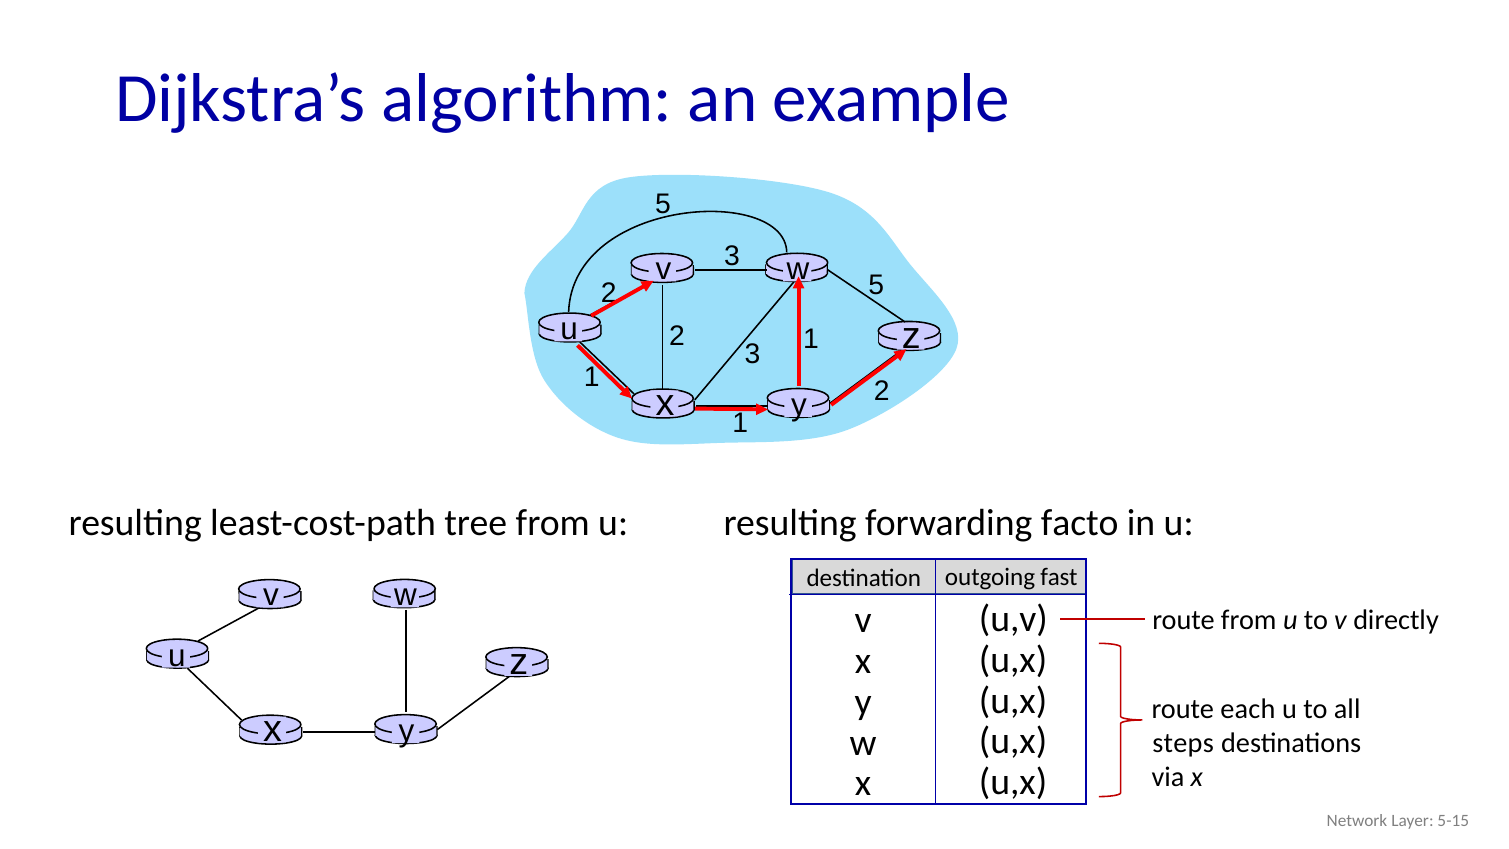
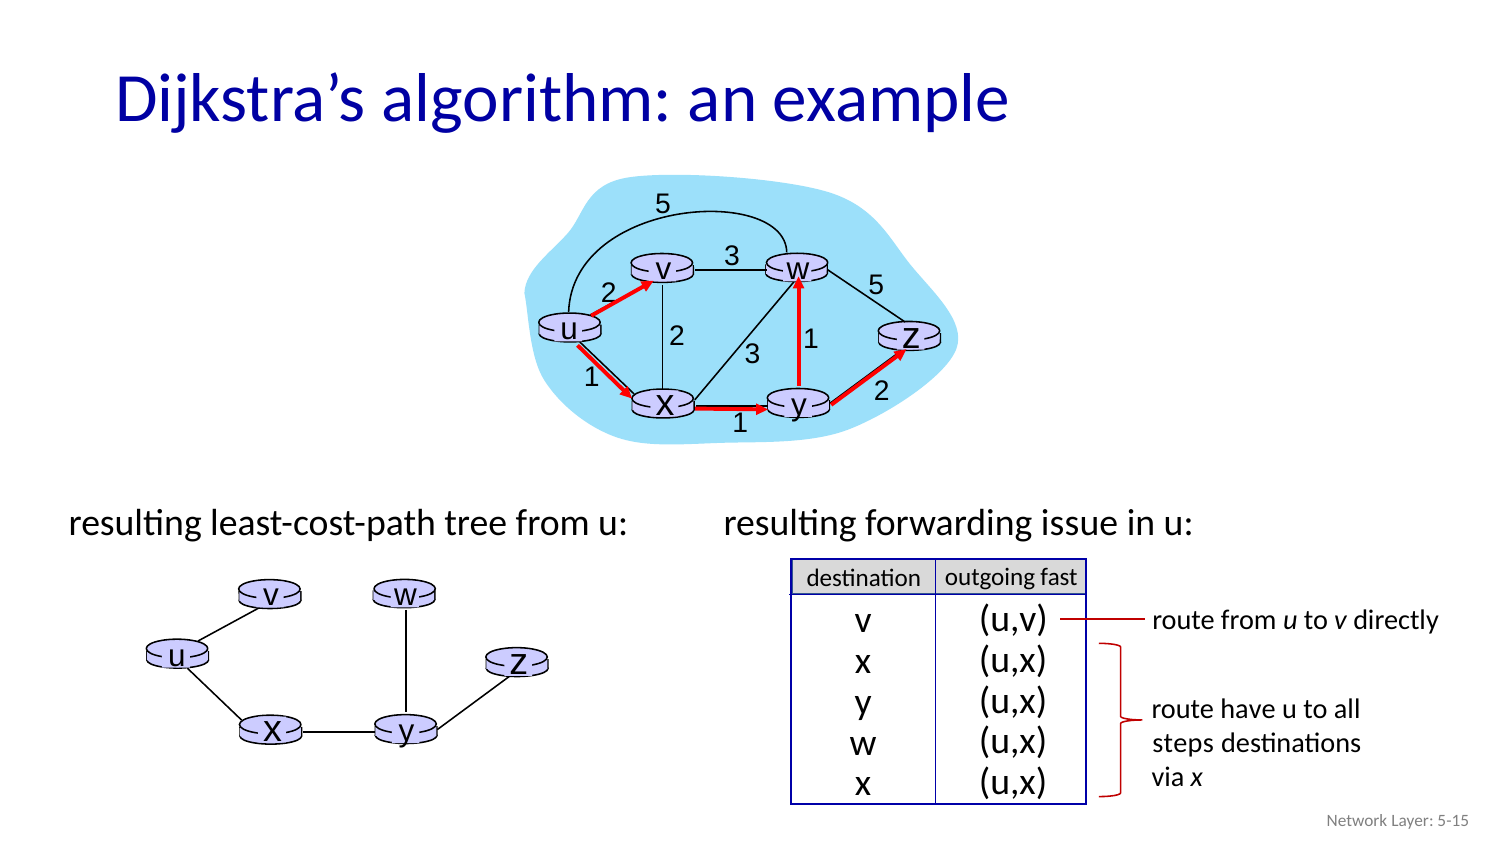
facto: facto -> issue
each: each -> have
